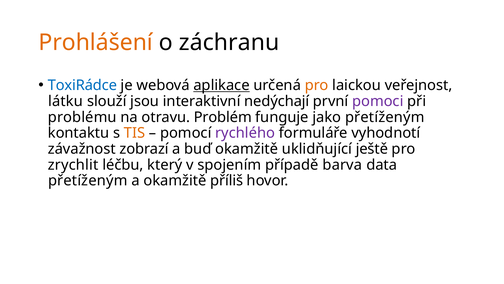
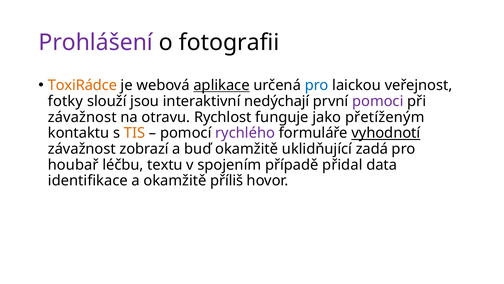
Prohlášení colour: orange -> purple
záchranu: záchranu -> fotografii
ToxiRádce colour: blue -> orange
pro at (317, 85) colour: orange -> blue
látku: látku -> fotky
problému at (82, 117): problému -> závažnost
Problém: Problém -> Rychlost
vyhodnotí underline: none -> present
ještě: ještě -> zadá
zrychlit: zrychlit -> houbař
který: který -> textu
barva: barva -> přidal
přetíženým at (88, 180): přetíženým -> identifikace
